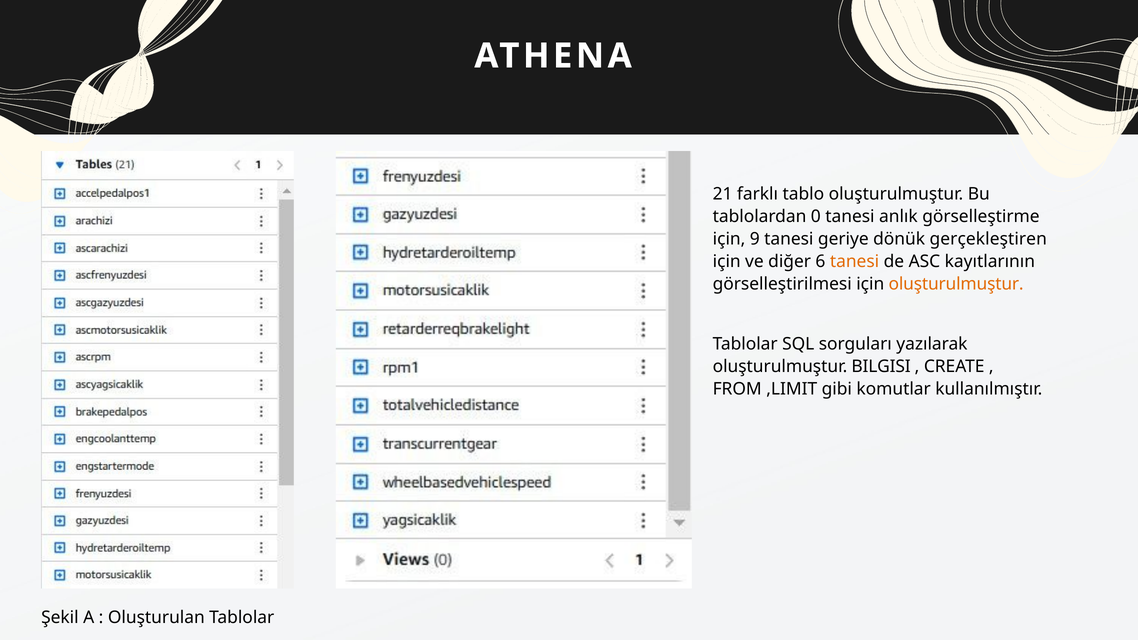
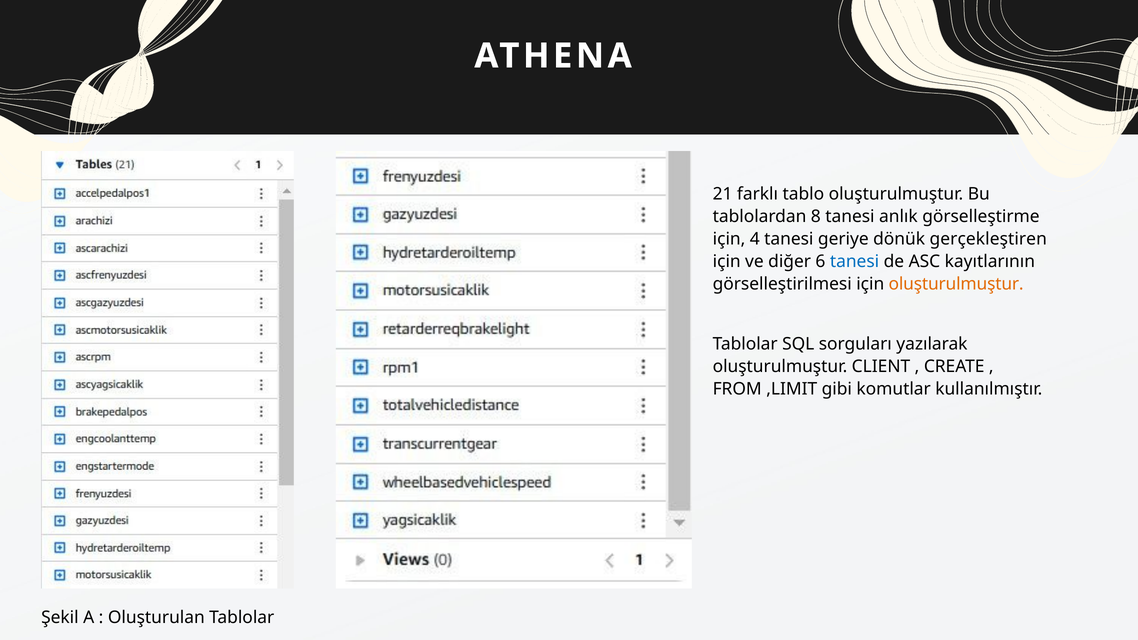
0: 0 -> 8
9: 9 -> 4
tanesi at (855, 262) colour: orange -> blue
BILGISI: BILGISI -> CLIENT
